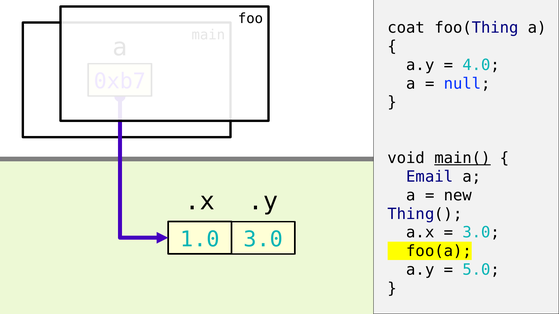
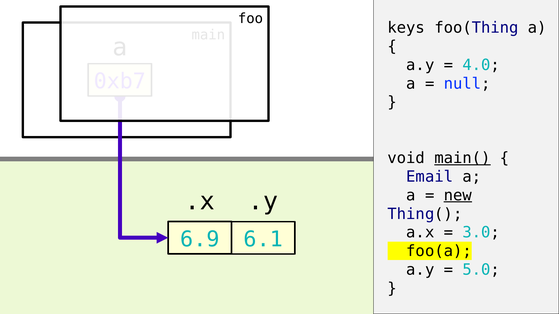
coat: coat -> keys
new underline: none -> present
1.0: 1.0 -> 6.9
3.0 at (263, 240): 3.0 -> 6.1
